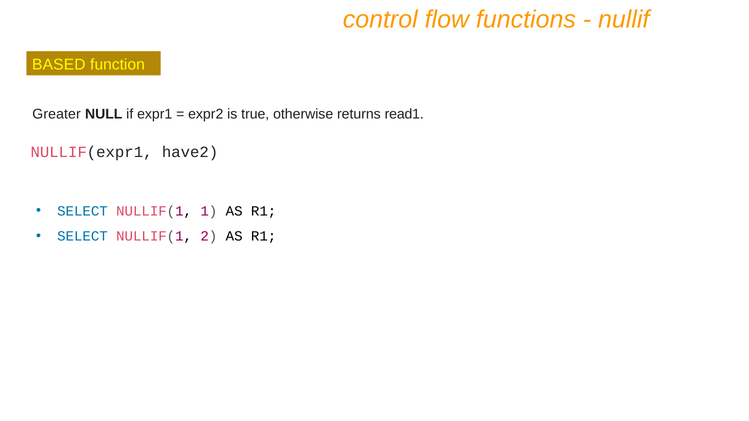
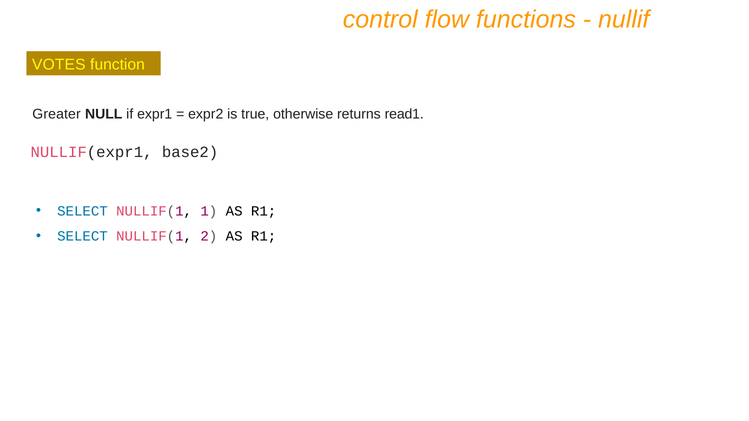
BASED: BASED -> VOTES
have2: have2 -> base2
